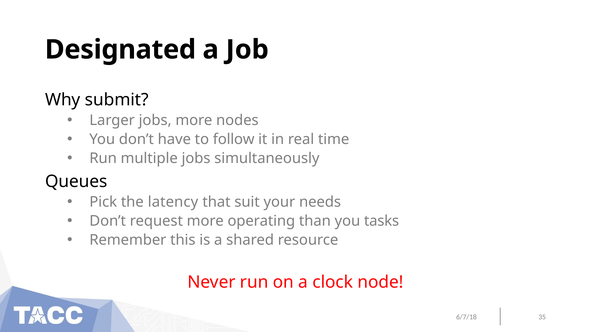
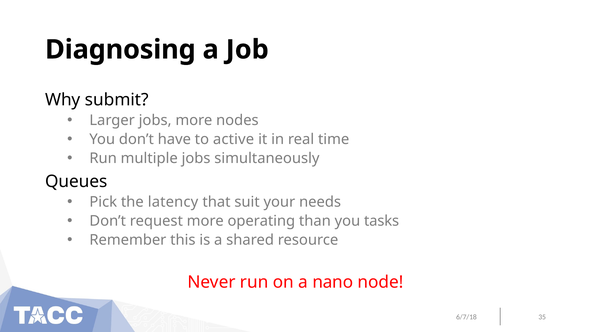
Designated: Designated -> Diagnosing
follow: follow -> active
clock: clock -> nano
